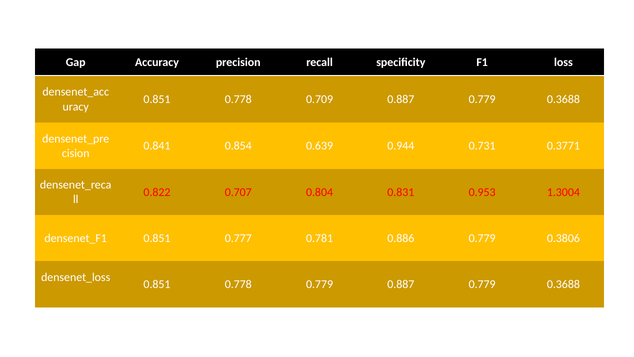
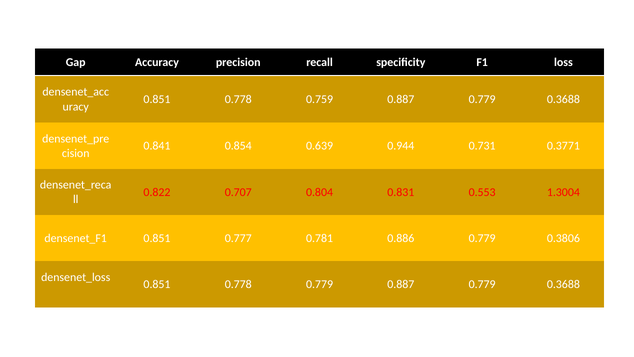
0.709: 0.709 -> 0.759
0.953: 0.953 -> 0.553
